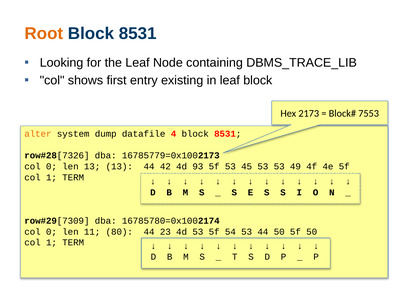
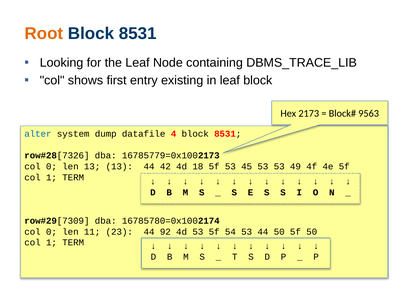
7553: 7553 -> 9563
alter colour: orange -> blue
93: 93 -> 18
80: 80 -> 23
23: 23 -> 92
